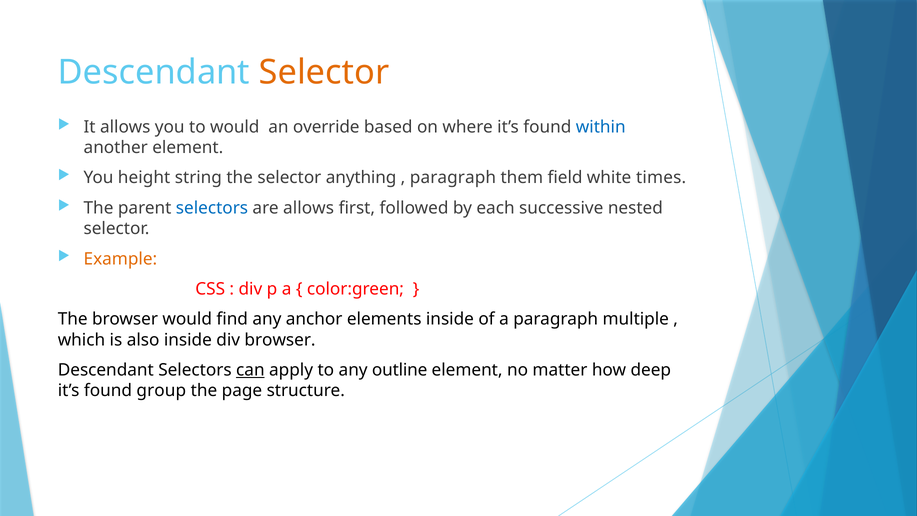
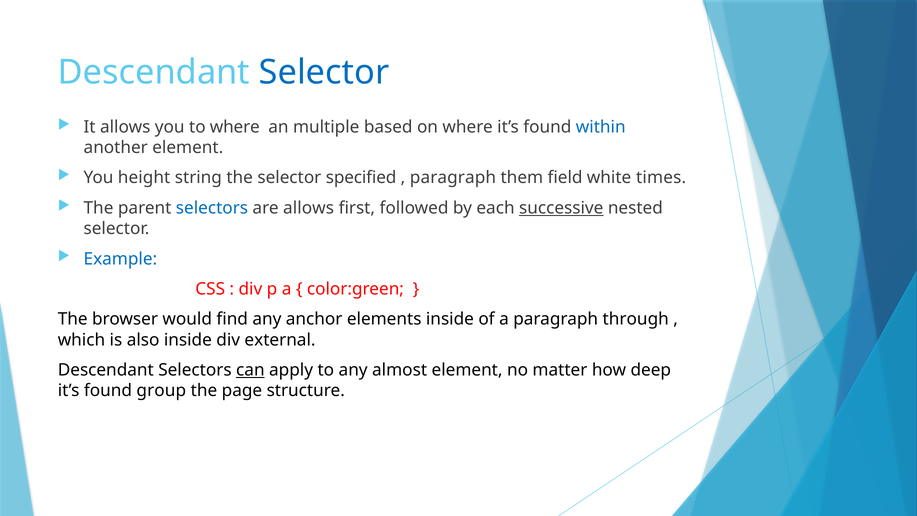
Selector at (324, 72) colour: orange -> blue
to would: would -> where
override: override -> multiple
anything: anything -> specified
successive underline: none -> present
Example colour: orange -> blue
multiple: multiple -> through
div browser: browser -> external
outline: outline -> almost
